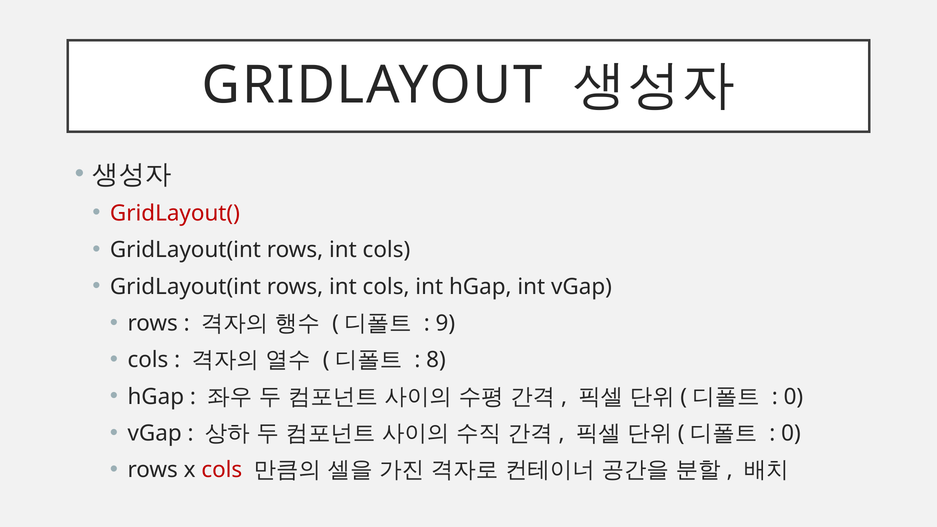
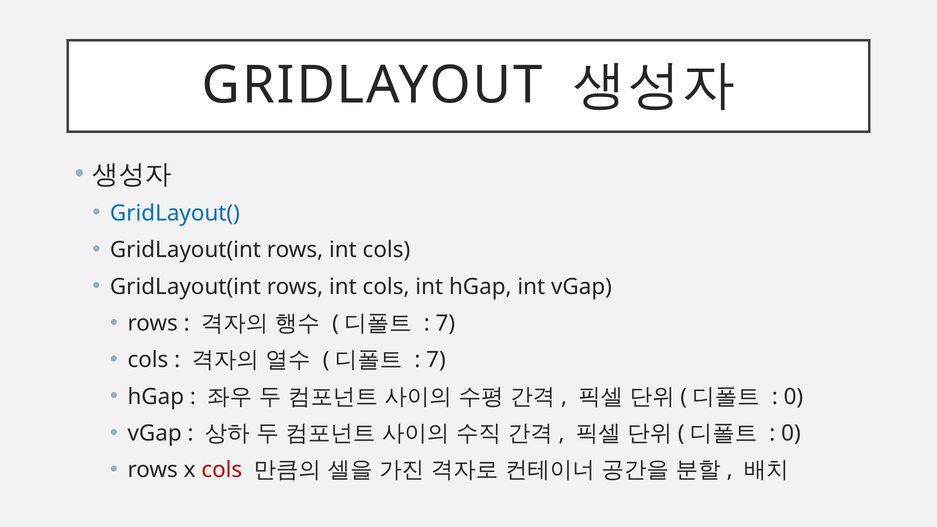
GridLayout( colour: red -> blue
9 at (445, 323): 9 -> 7
8 at (436, 360): 8 -> 7
